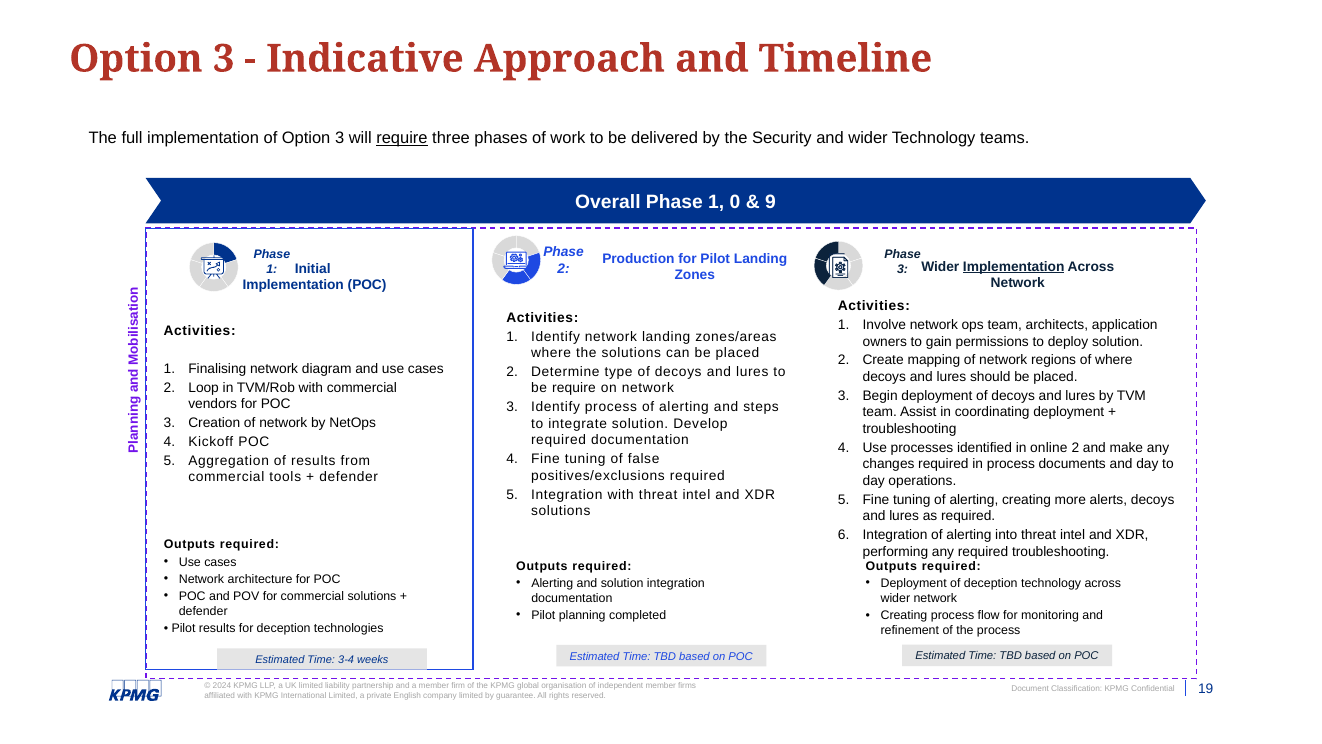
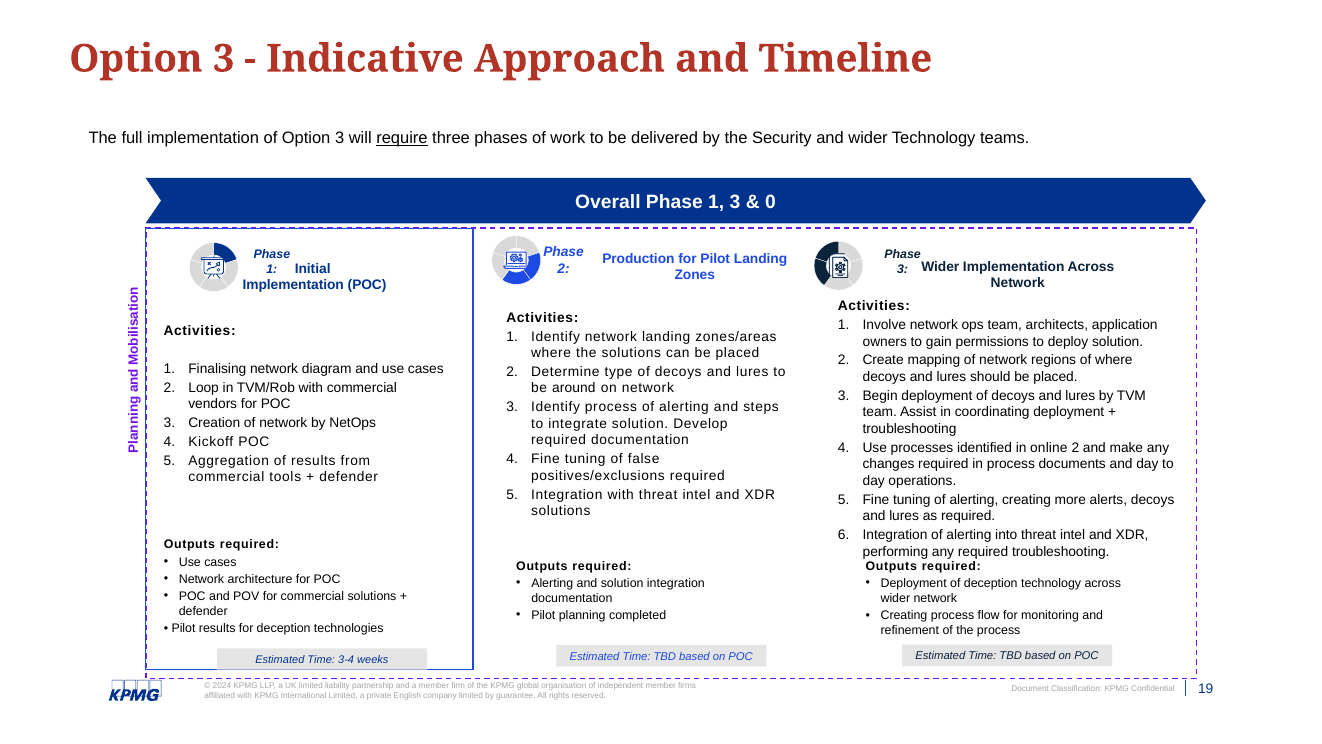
1 0: 0 -> 3
9: 9 -> 0
Implementation at (1014, 266) underline: present -> none
be require: require -> around
